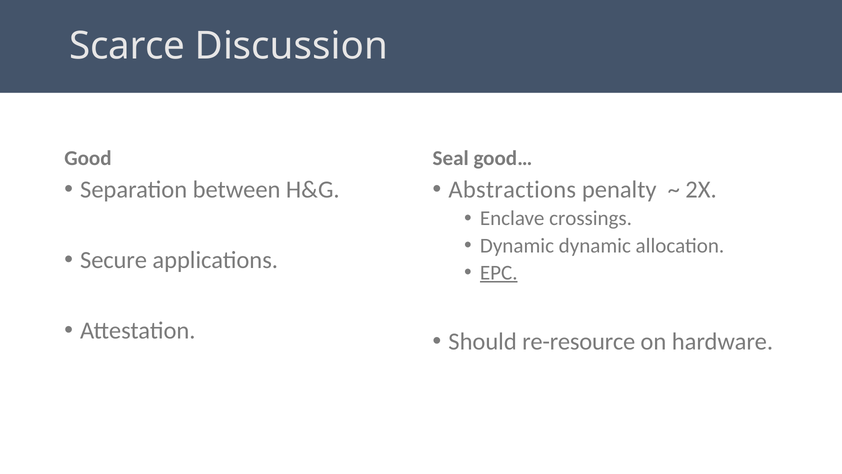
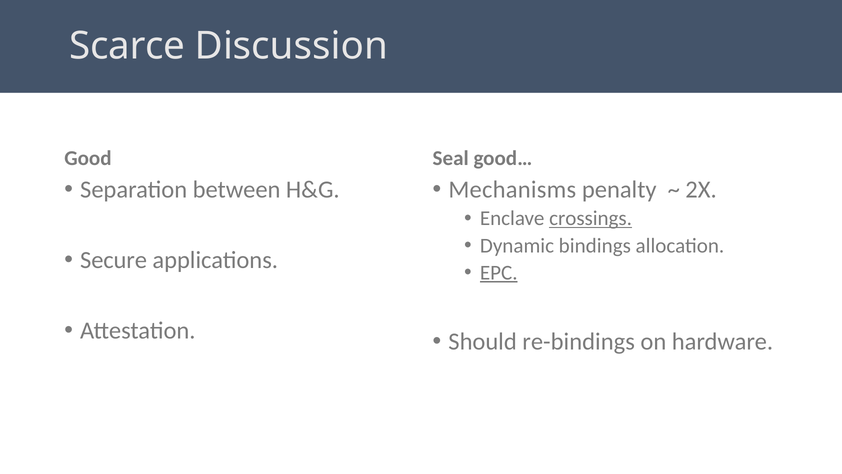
Abstractions: Abstractions -> Mechanisms
crossings underline: none -> present
Dynamic dynamic: dynamic -> bindings
re-resource: re-resource -> re-bindings
